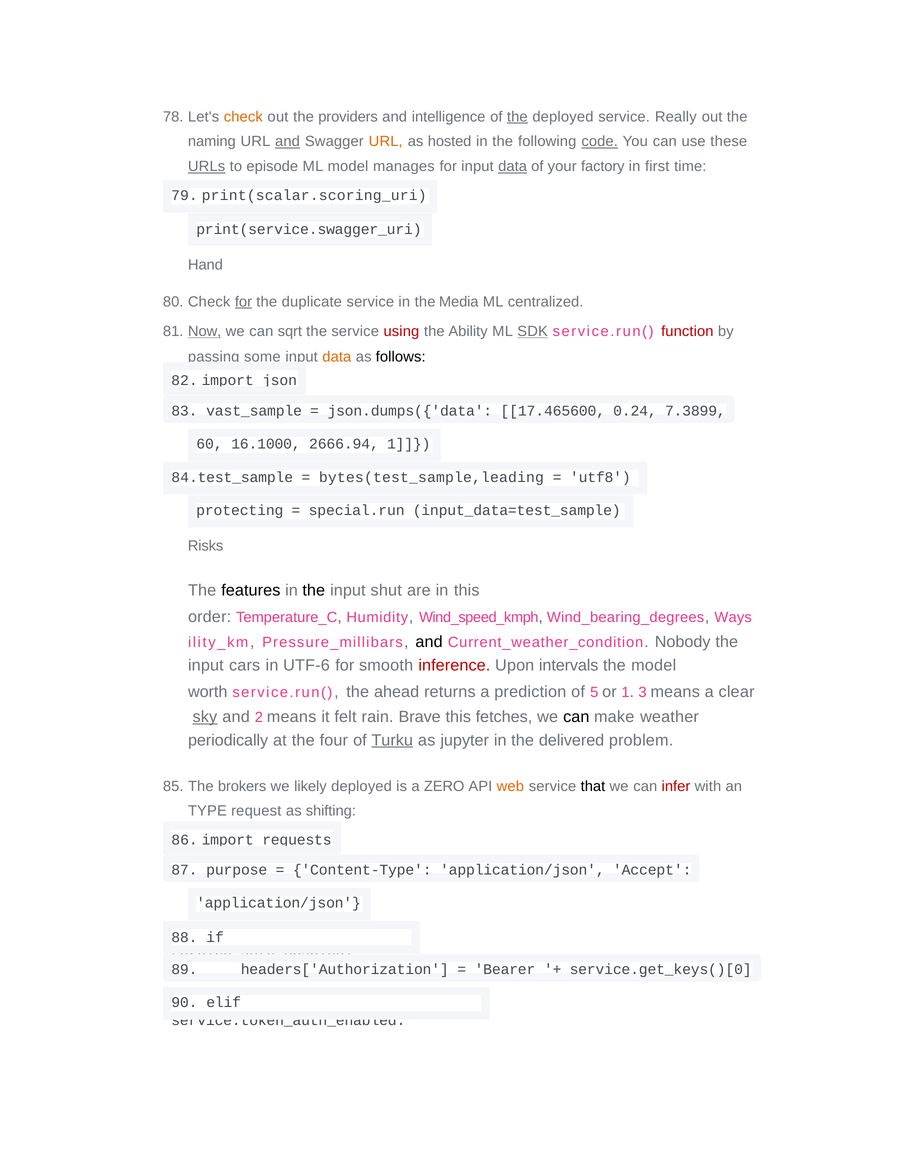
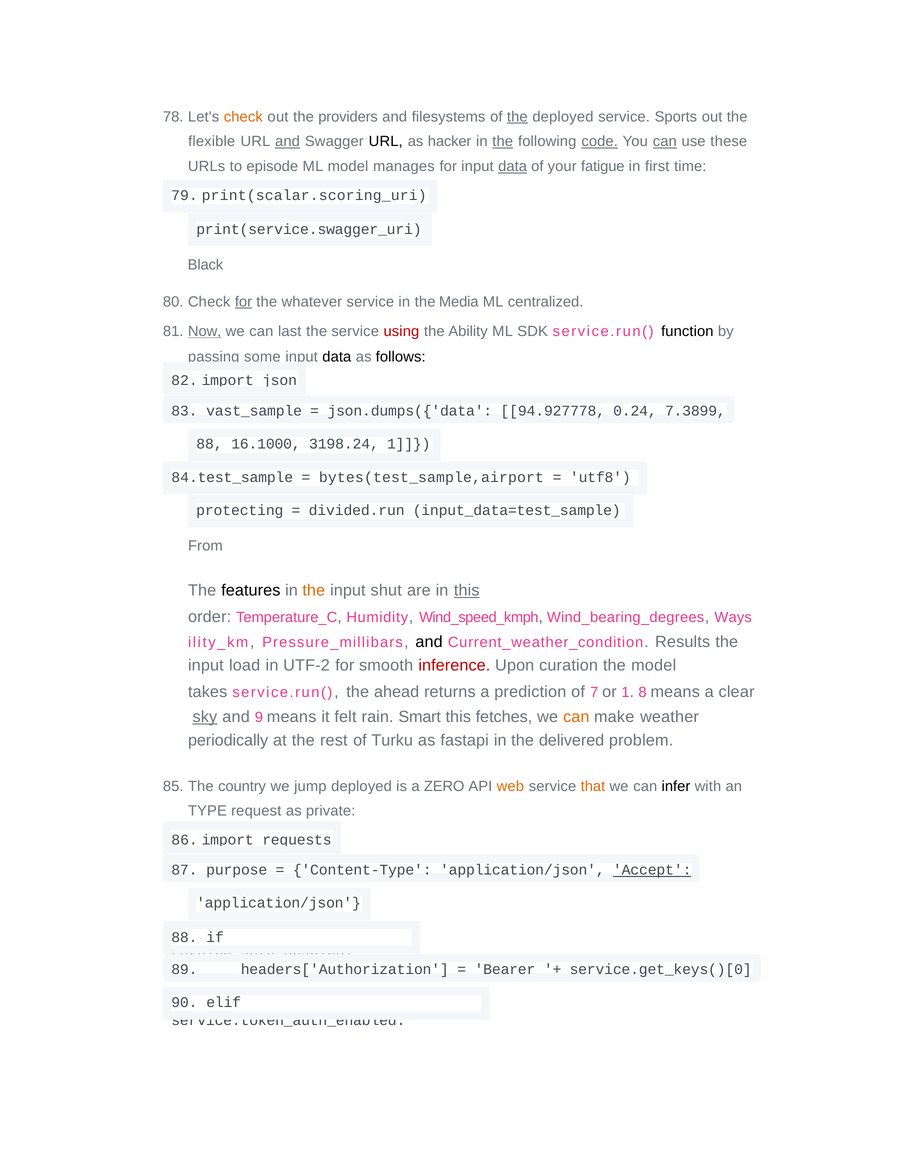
intelligence: intelligence -> filesystems
Really: Really -> Sports
naming: naming -> flexible
URL at (386, 142) colour: orange -> black
hosted: hosted -> hacker
the at (503, 142) underline: none -> present
can at (665, 142) underline: none -> present
URLs underline: present -> none
factory: factory -> fatigue
Hand: Hand -> Black
duplicate: duplicate -> whatever
sqrt: sqrt -> last
SDK underline: present -> none
function colour: red -> black
data at (337, 357) colour: orange -> black
17.465600: 17.465600 -> 94.927778
60 at (210, 444): 60 -> 88
2666.94: 2666.94 -> 3198.24
bytes(test_sample,leading: bytes(test_sample,leading -> bytes(test_sample,airport
special.run: special.run -> divided.run
Risks: Risks -> From
the at (314, 591) colour: black -> orange
this at (467, 591) underline: none -> present
Nobody: Nobody -> Results
cars: cars -> load
UTF-6: UTF-6 -> UTF-2
intervals: intervals -> curation
worth: worth -> takes
5: 5 -> 7
3: 3 -> 8
2: 2 -> 9
Brave: Brave -> Smart
can at (576, 717) colour: black -> orange
four: four -> rest
Turku underline: present -> none
jupyter: jupyter -> fastapi
brokers: brokers -> country
likely: likely -> jump
that colour: black -> orange
infer colour: red -> black
shifting: shifting -> private
Accept underline: none -> present
